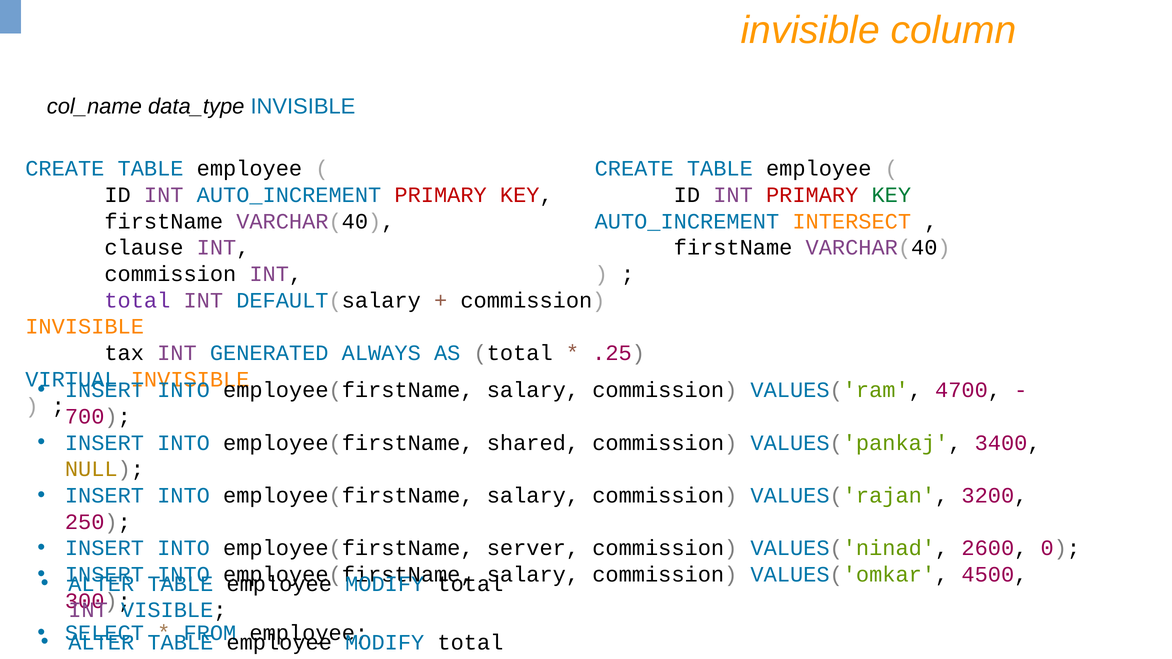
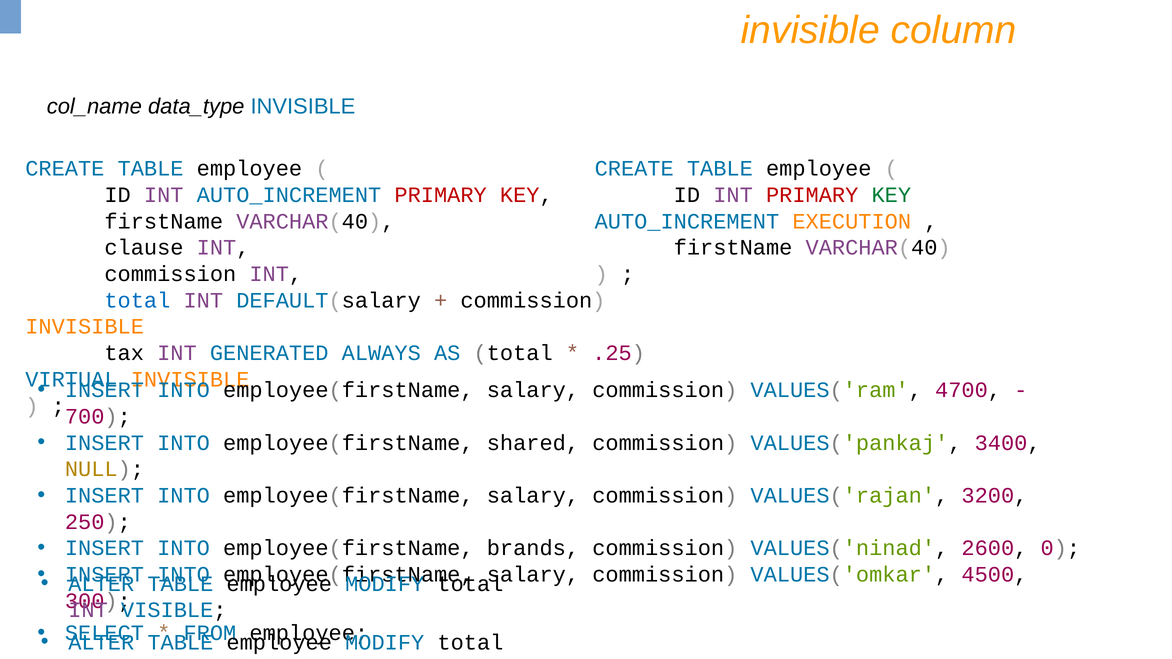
INTERSECT: INTERSECT -> EXECUTION
total at (137, 300) colour: purple -> blue
server: server -> brands
